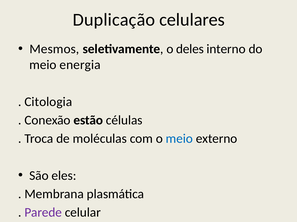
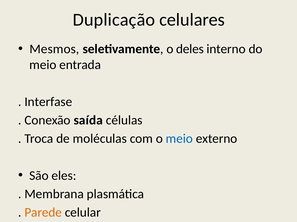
energia: energia -> entrada
Citologia: Citologia -> Interfase
estão: estão -> saída
Parede colour: purple -> orange
